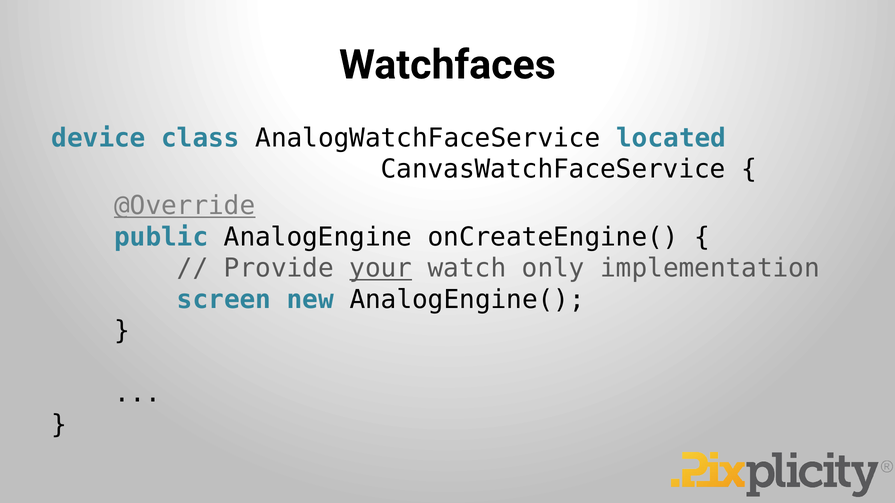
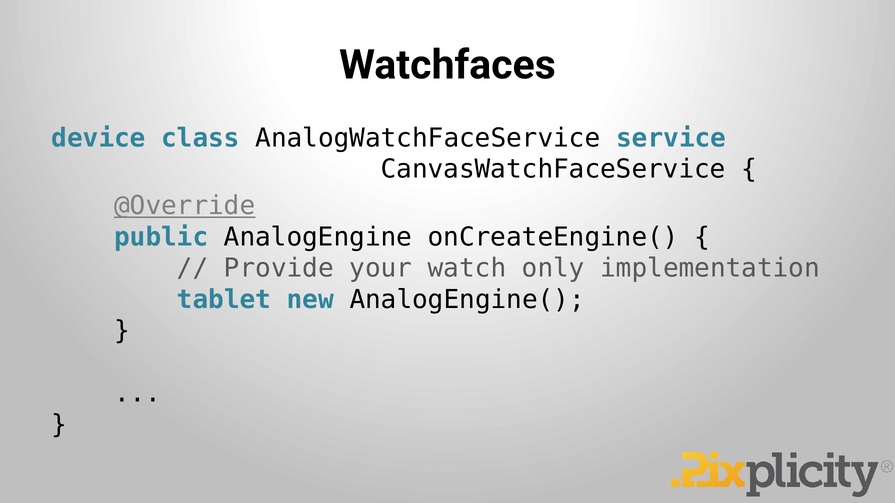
located: located -> service
your underline: present -> none
screen: screen -> tablet
